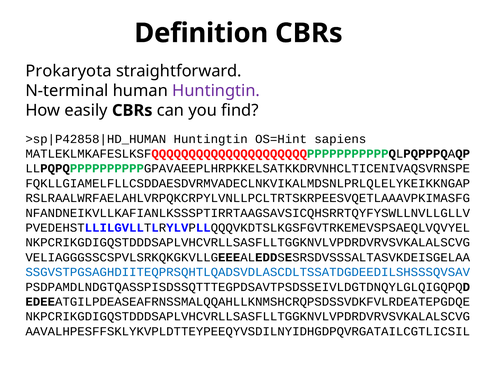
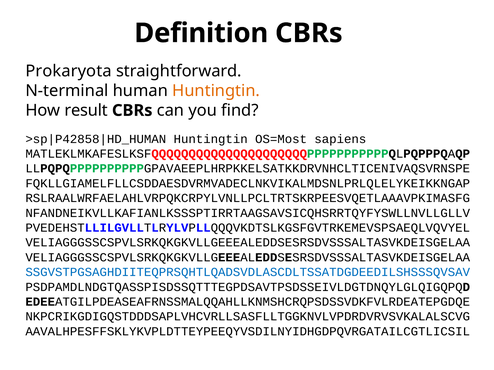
Huntingtin at (216, 91) colour: purple -> orange
easily: easily -> result
OS=Hint: OS=Hint -> OS=Most
NKPCRIKGDIGQSTDDDSAPLVHCVRLLSASFLLTGGKNVLVPDRDVRVSVKALALSCVG at (248, 243): NKPCRIKGDIGQSTDDDSAPLVHCVRLLSASFLLTGGKNVLVPDRDVRVSVKALALSCVG -> VELIAGGGSSCSPVLSRKQKGKVLLGEEEALEDDSESRSDVSSSALTASVKDEISGELAA
